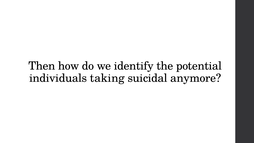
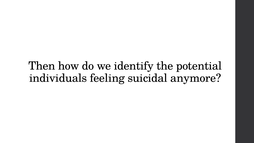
taking: taking -> feeling
